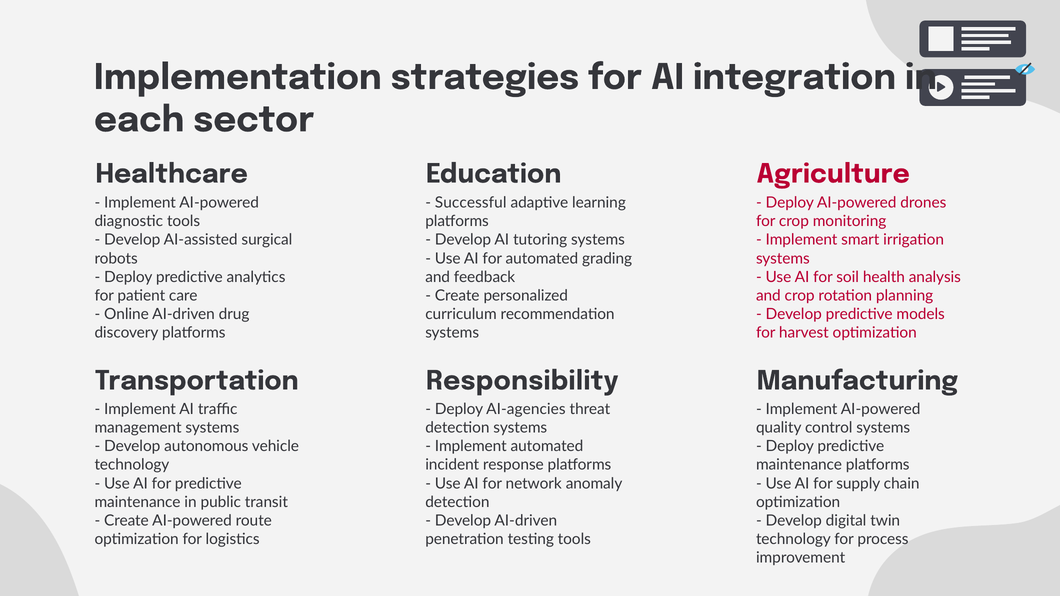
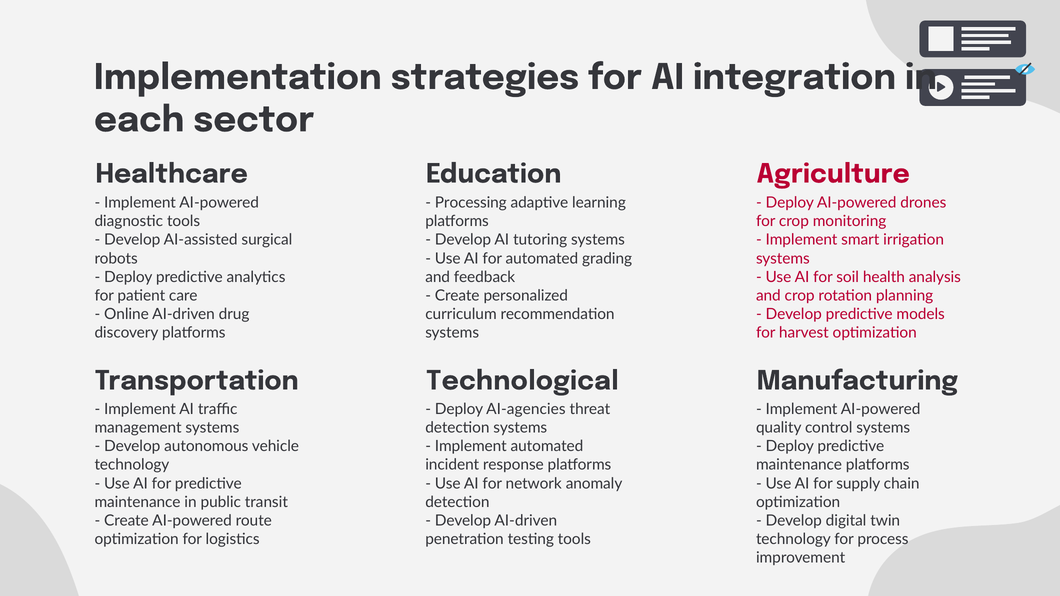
Successful: Successful -> Processing
Responsibility: Responsibility -> Technological
